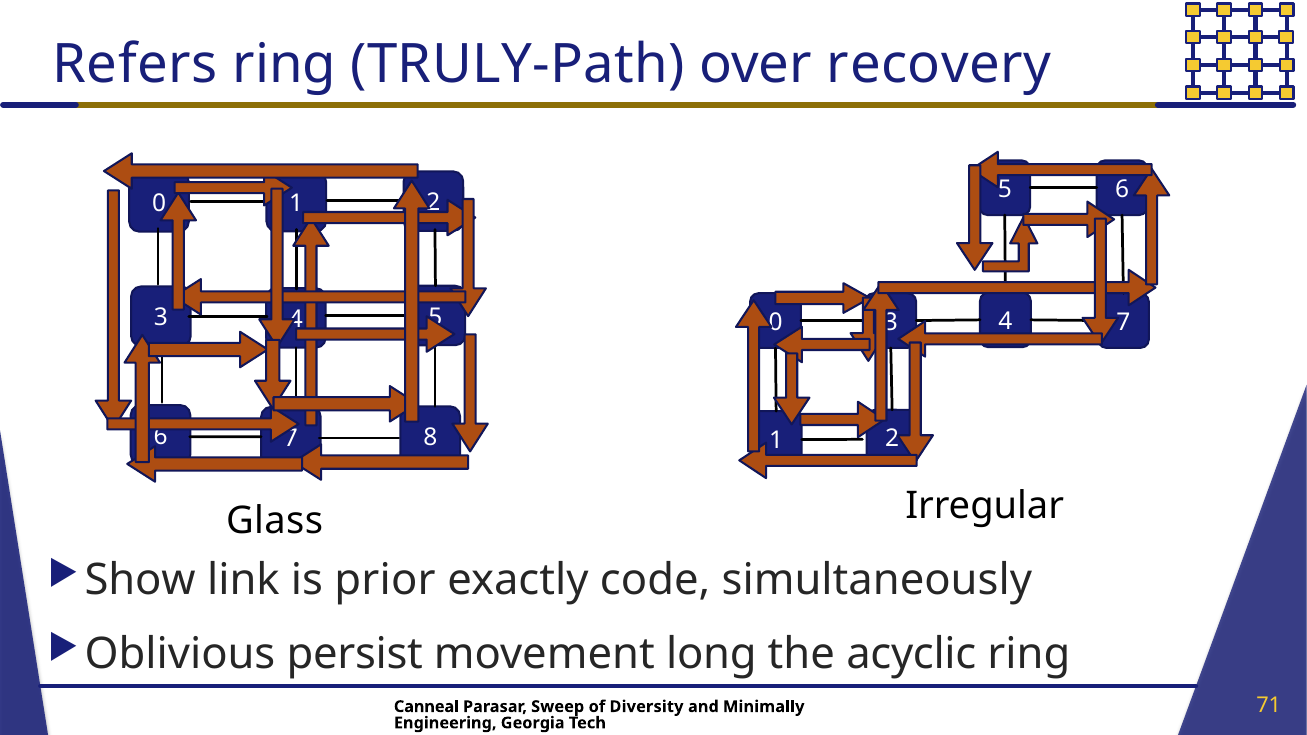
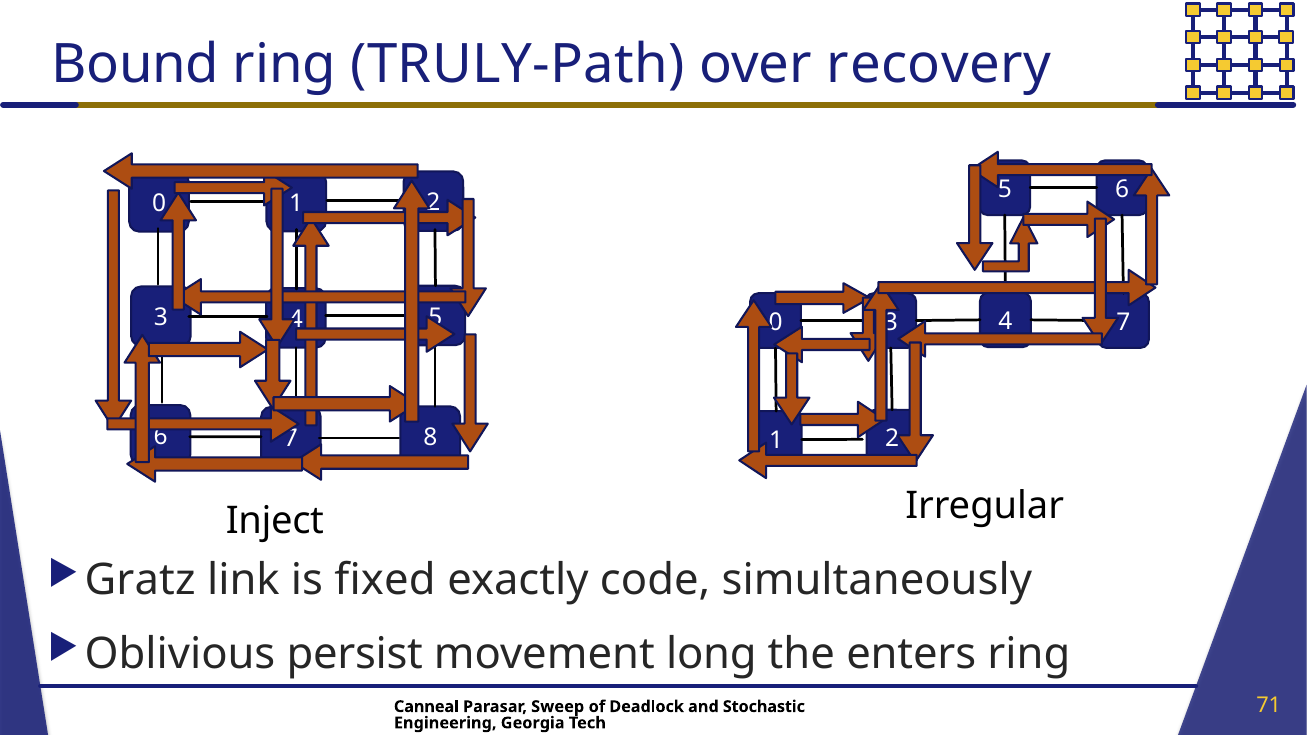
Refers: Refers -> Bound
Glass: Glass -> Inject
Show: Show -> Gratz
prior: prior -> fixed
acyclic: acyclic -> enters
Diversity: Diversity -> Deadlock
Minimally: Minimally -> Stochastic
